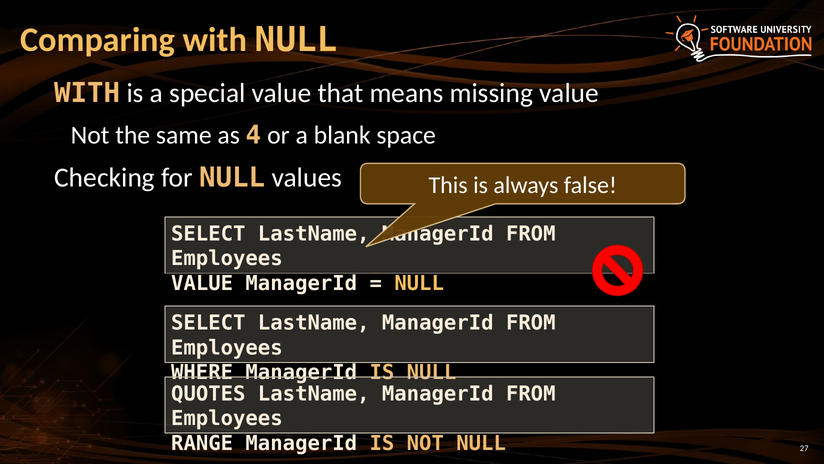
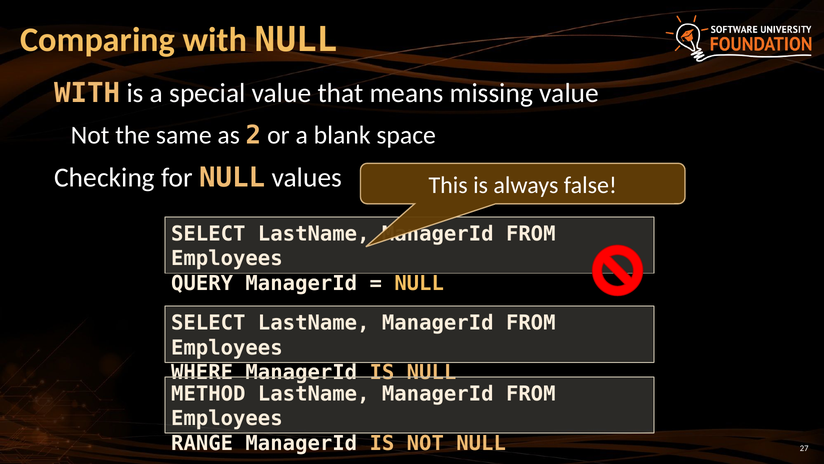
4: 4 -> 2
VALUE at (202, 283): VALUE -> QUERY
QUOTES: QUOTES -> METHOD
